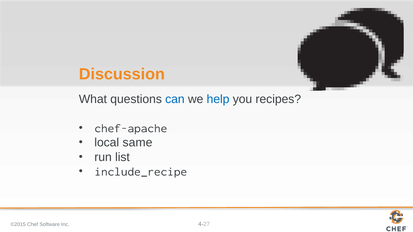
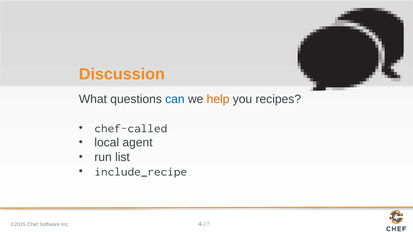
help colour: blue -> orange
chef-apache: chef-apache -> chef-called
same: same -> agent
